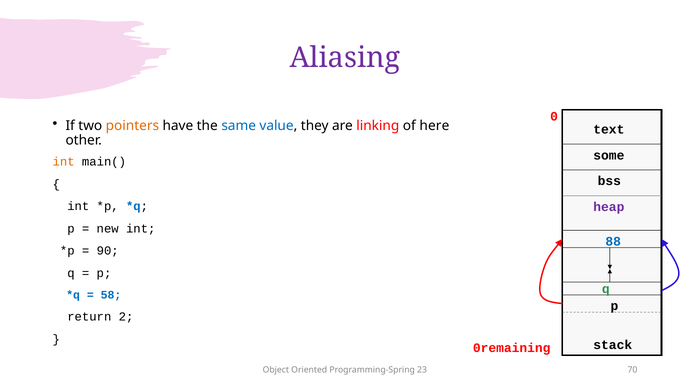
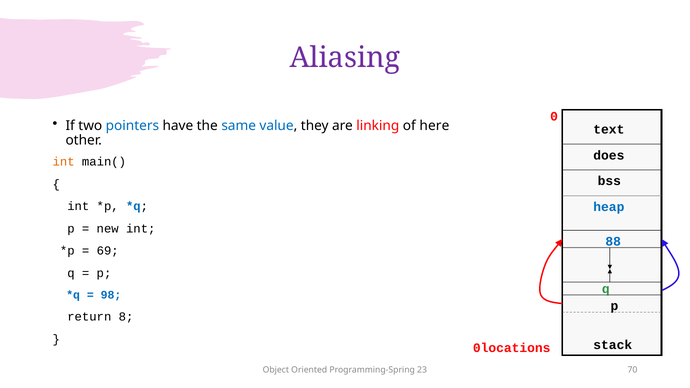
pointers colour: orange -> blue
some: some -> does
heap colour: purple -> blue
90: 90 -> 69
58: 58 -> 98
2: 2 -> 8
0remaining: 0remaining -> 0locations
